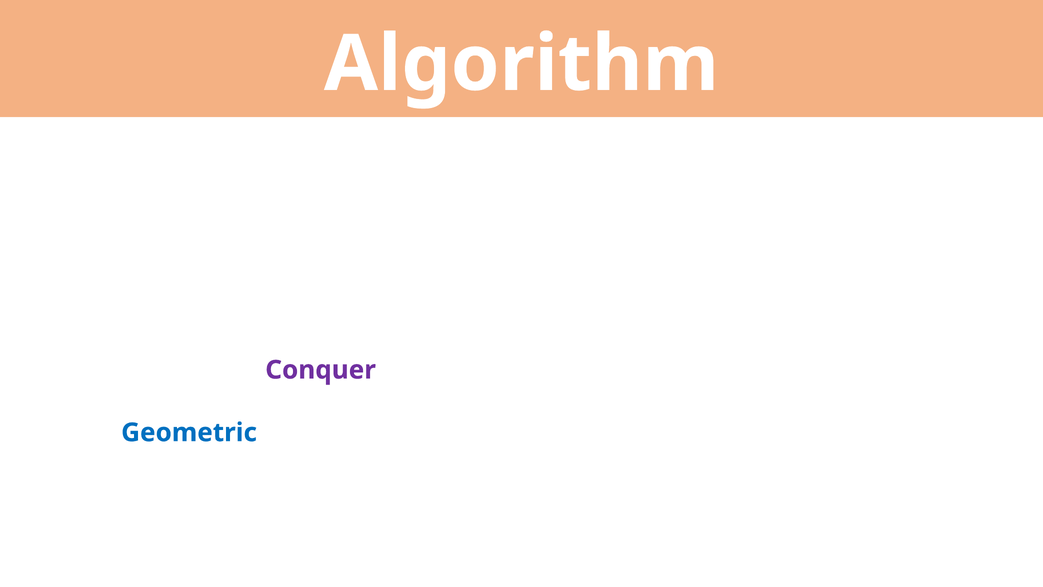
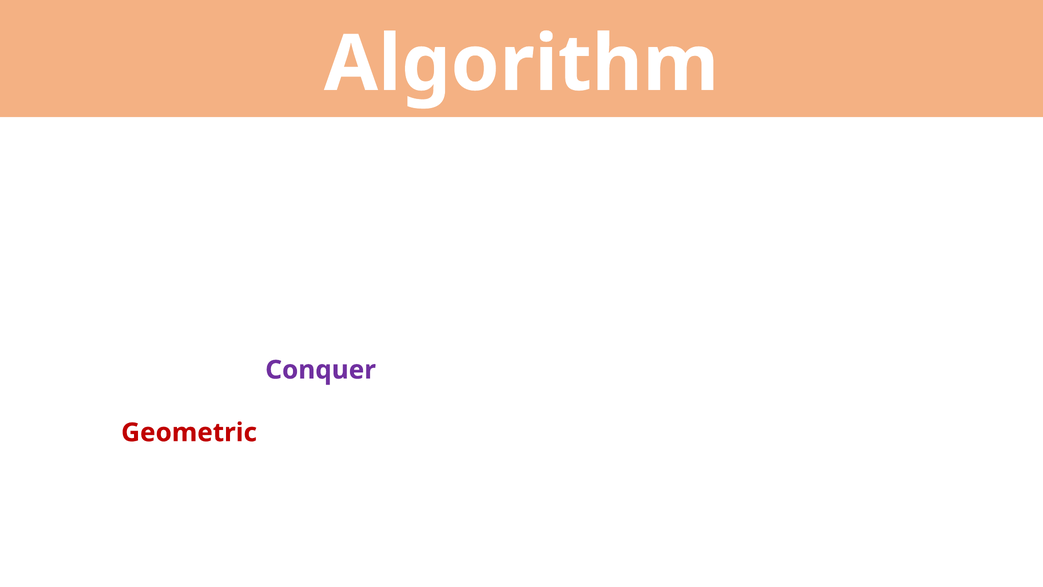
Geometric colour: blue -> red
